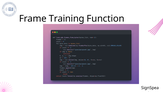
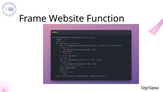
Training: Training -> Website
